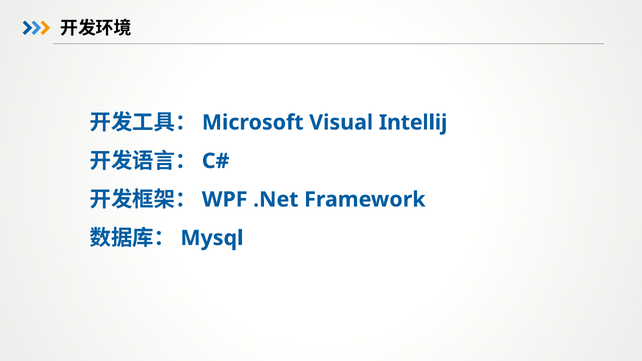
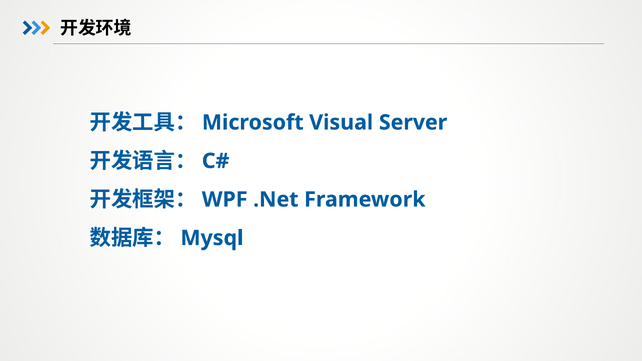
Intellij: Intellij -> Server
